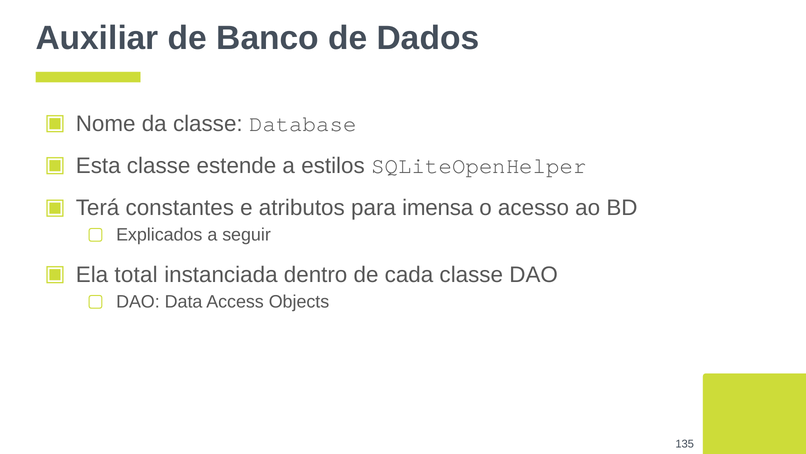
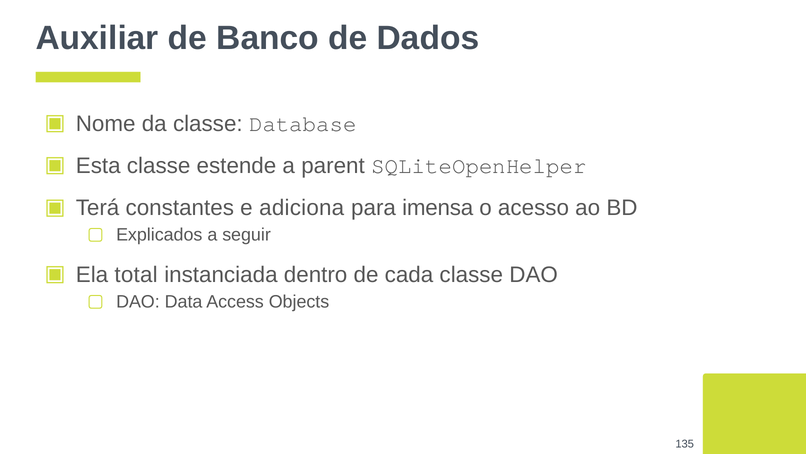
estilos: estilos -> parent
atributos: atributos -> adiciona
